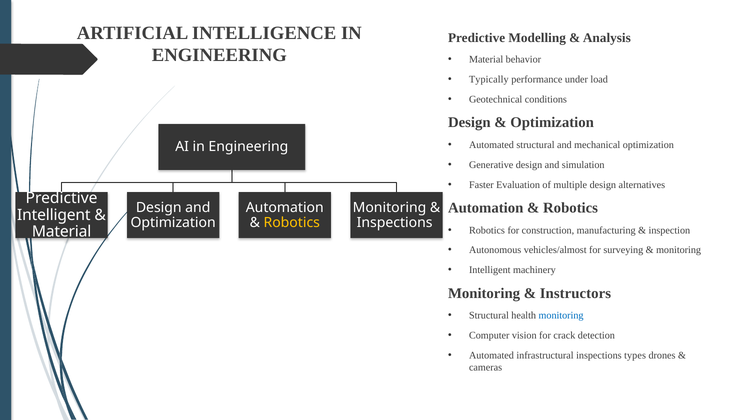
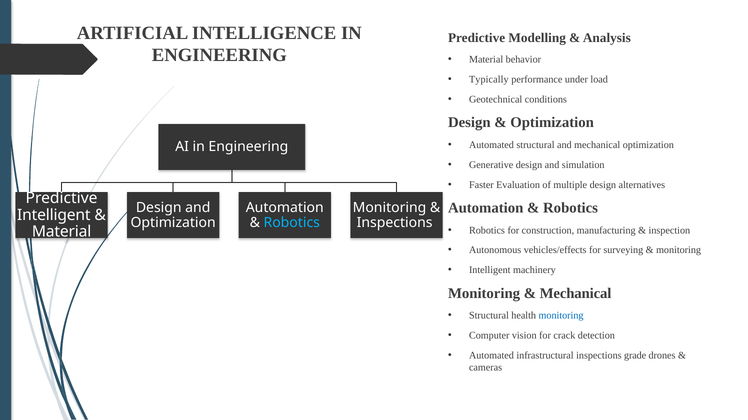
Robotics at (292, 223) colour: yellow -> light blue
vehicles/almost: vehicles/almost -> vehicles/effects
Instructors at (575, 294): Instructors -> Mechanical
types: types -> grade
